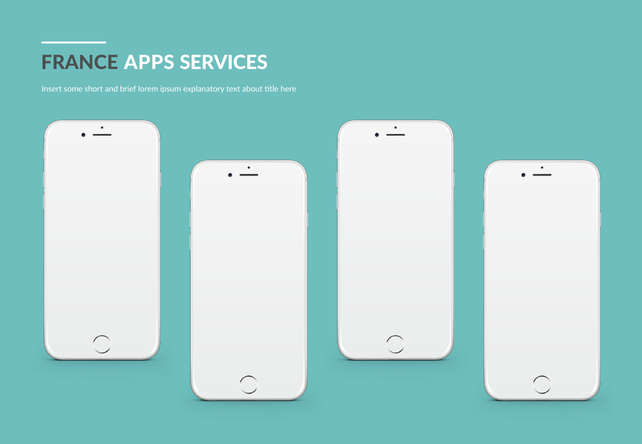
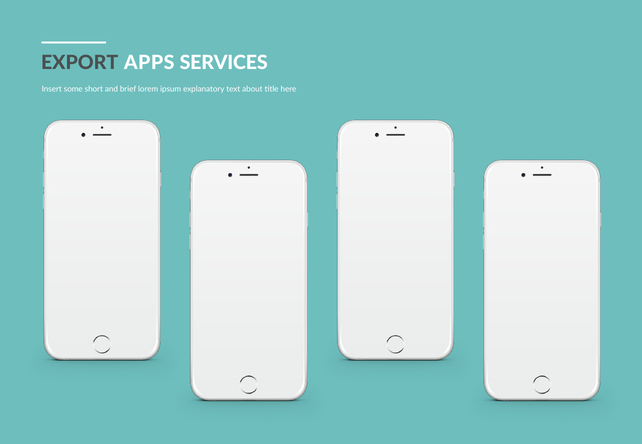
FRANCE: FRANCE -> EXPORT
